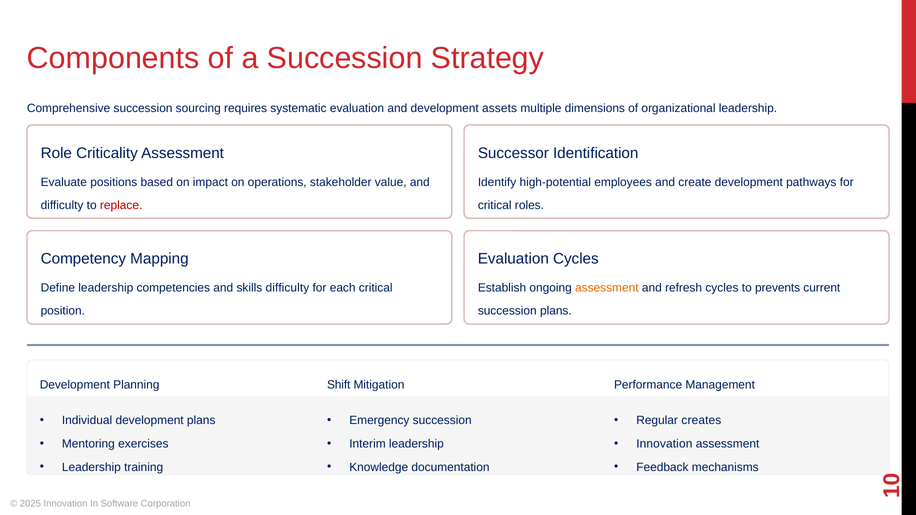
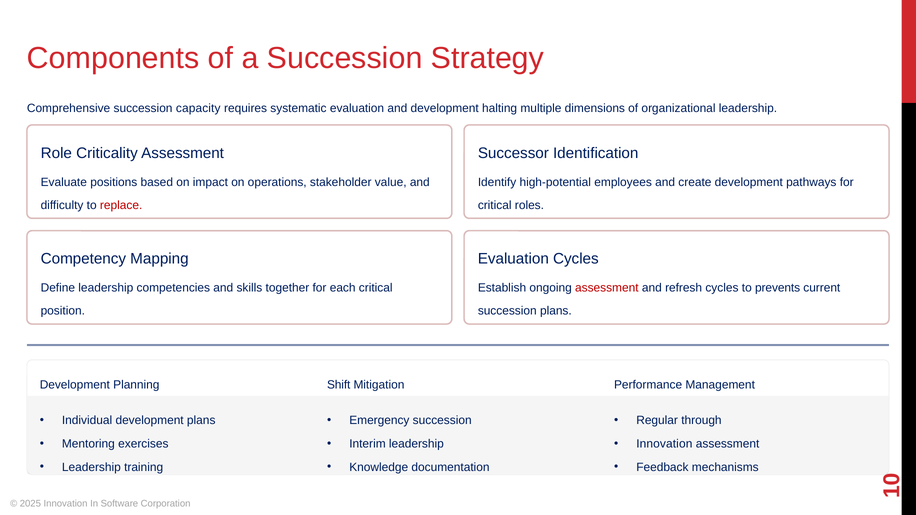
sourcing: sourcing -> capacity
assets: assets -> halting
skills difficulty: difficulty -> together
assessment at (607, 288) colour: orange -> red
creates: creates -> through
